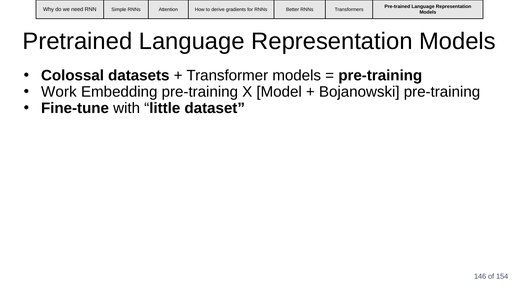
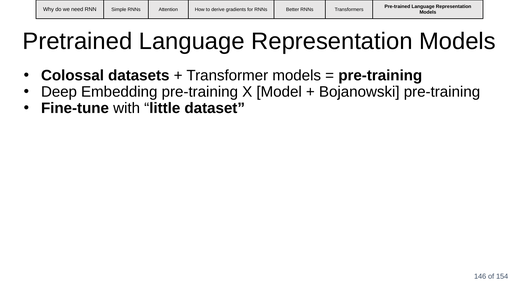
Work: Work -> Deep
